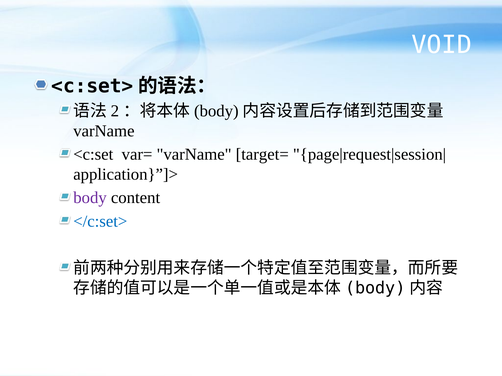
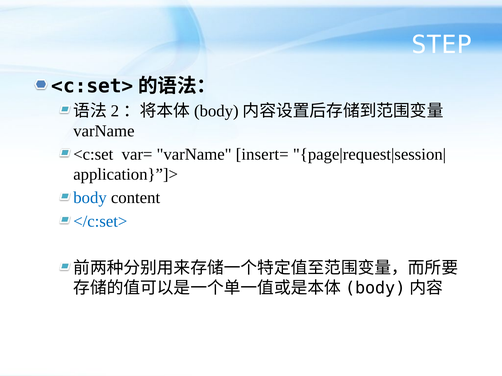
VOID: VOID -> STEP
target=: target= -> insert=
body colour: purple -> blue
